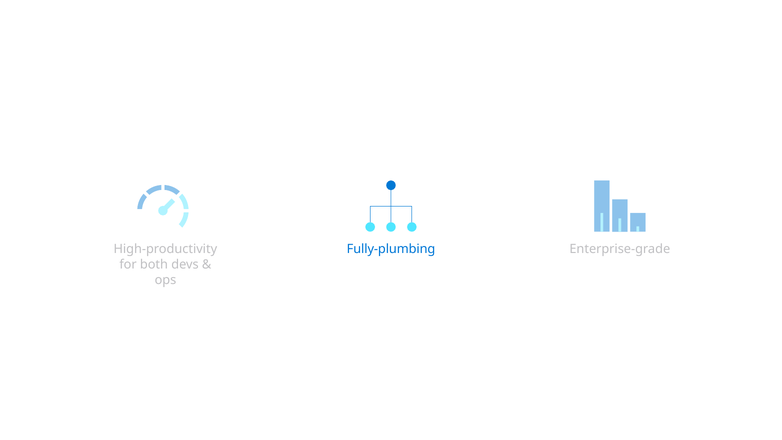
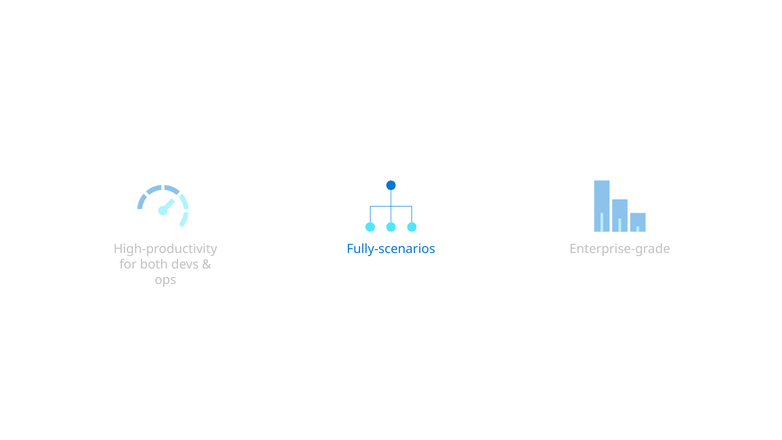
Fully-plumbing: Fully-plumbing -> Fully-scenarios
